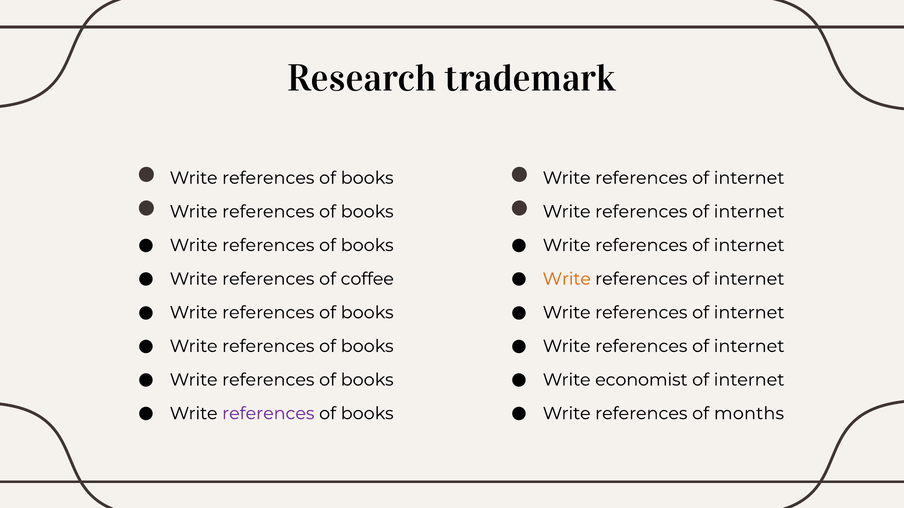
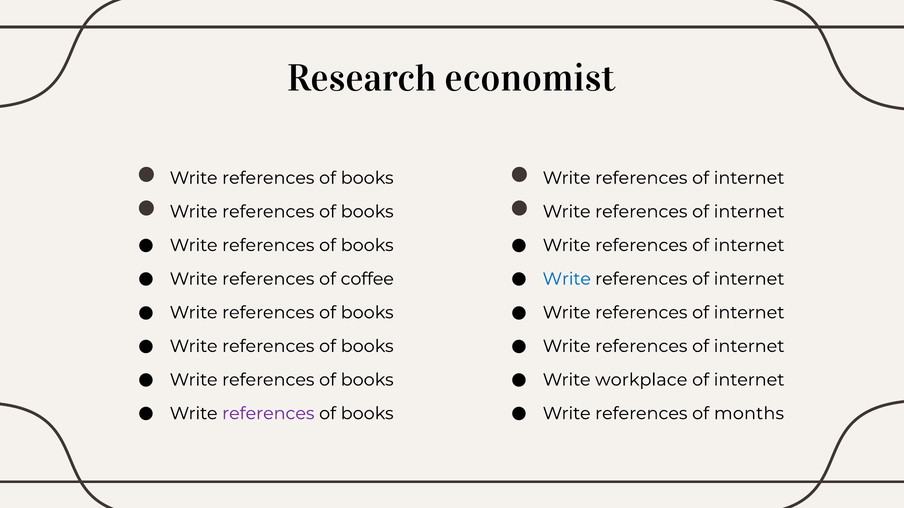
trademark: trademark -> economist
Write at (567, 279) colour: orange -> blue
economist: economist -> workplace
